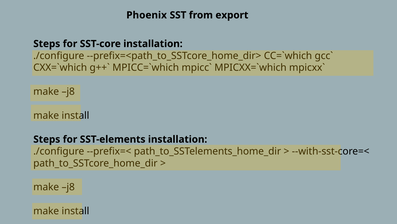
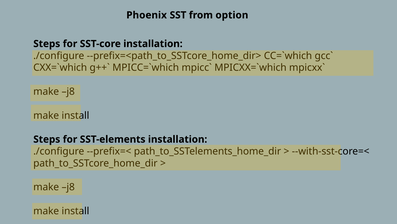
export: export -> option
